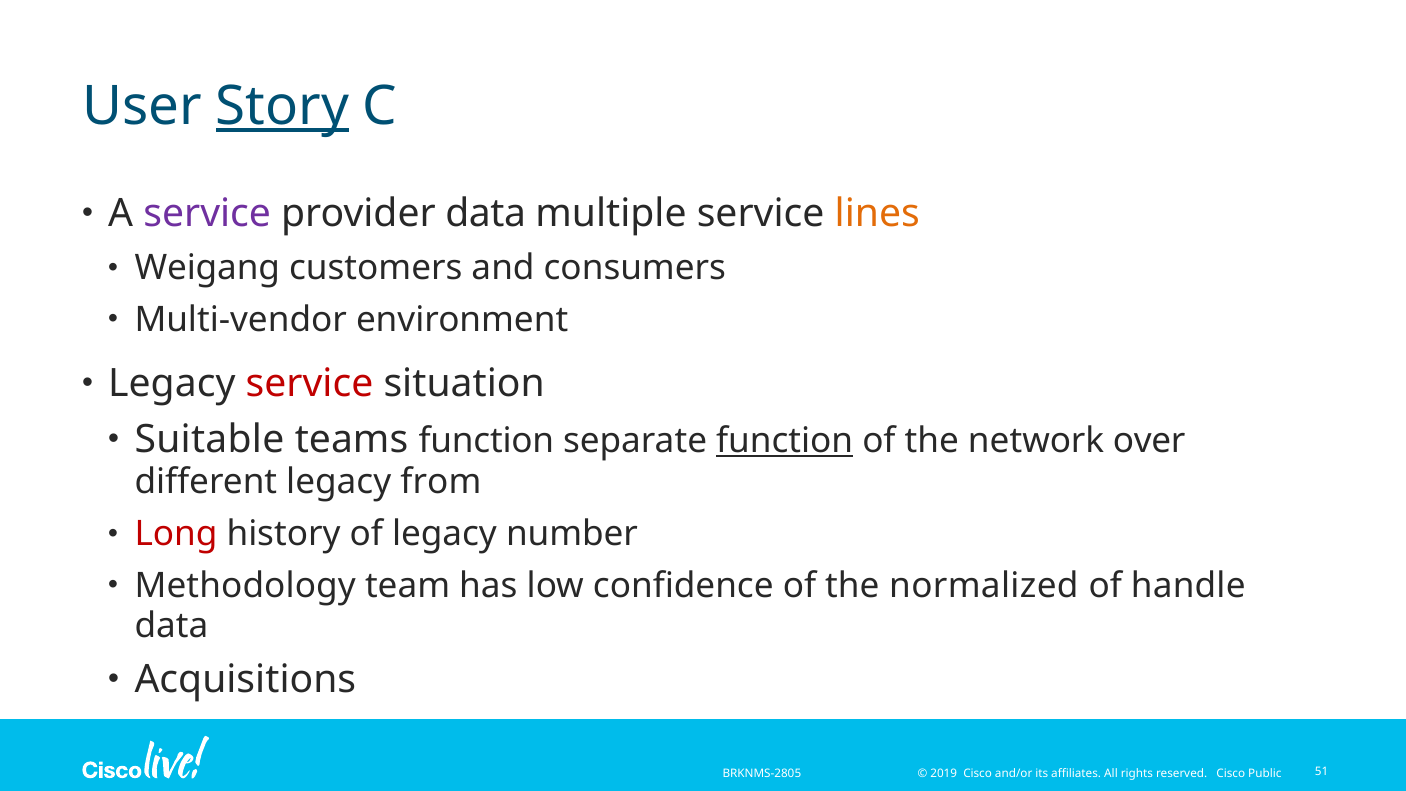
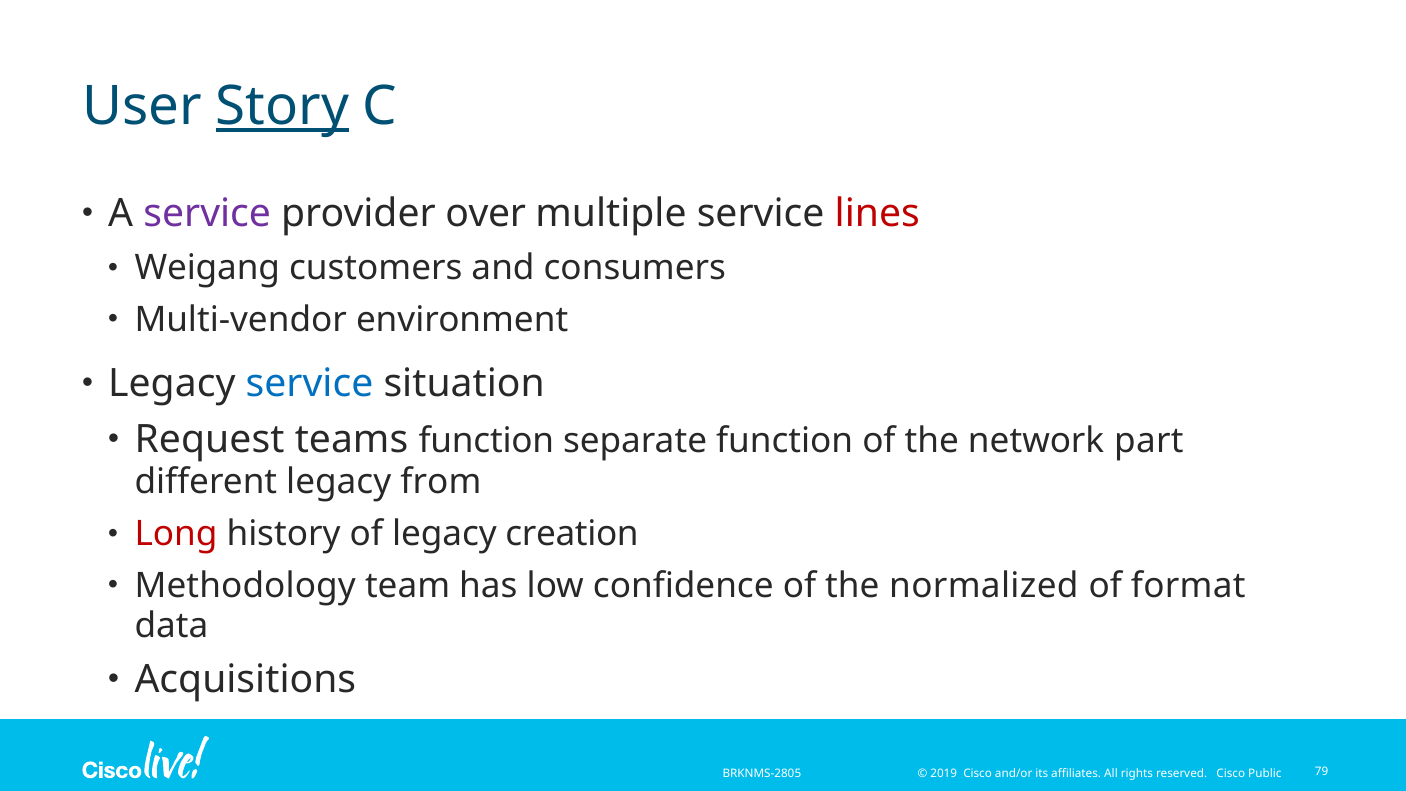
provider data: data -> over
lines colour: orange -> red
service at (309, 383) colour: red -> blue
Suitable: Suitable -> Request
function at (785, 441) underline: present -> none
over: over -> part
number: number -> creation
handle: handle -> format
51: 51 -> 79
